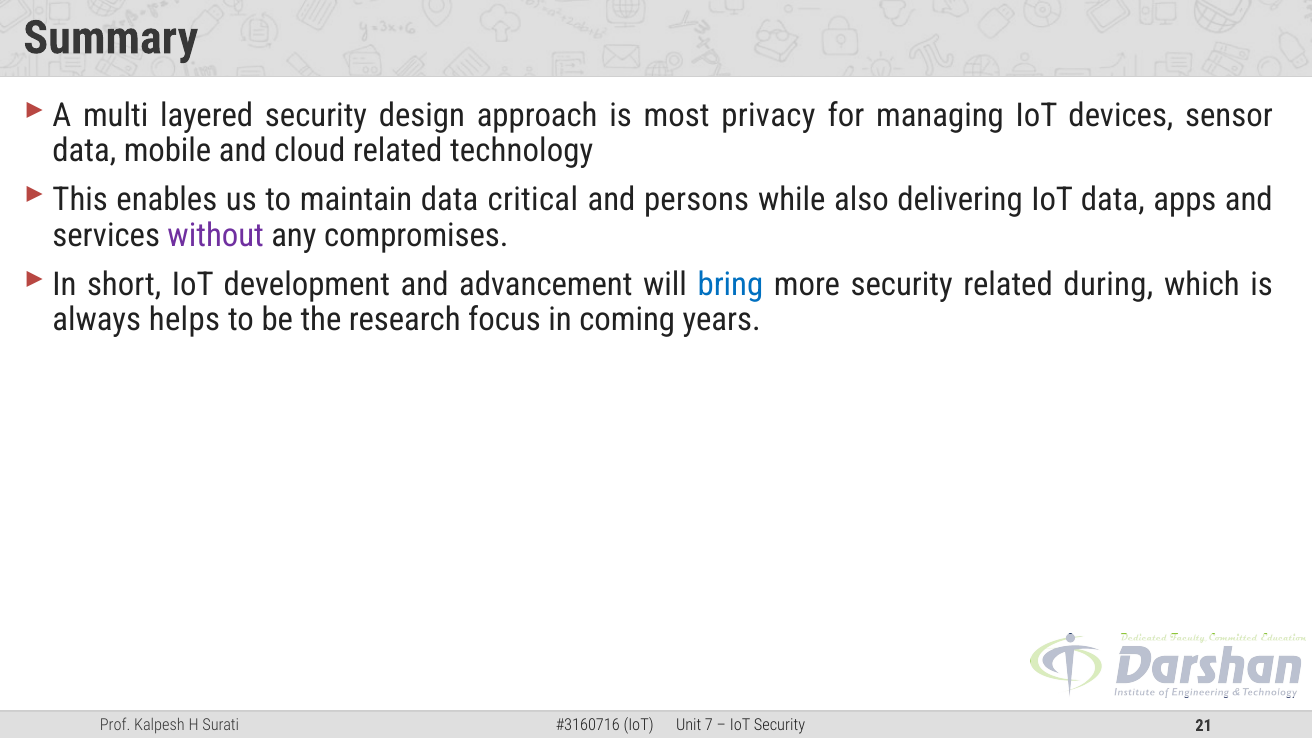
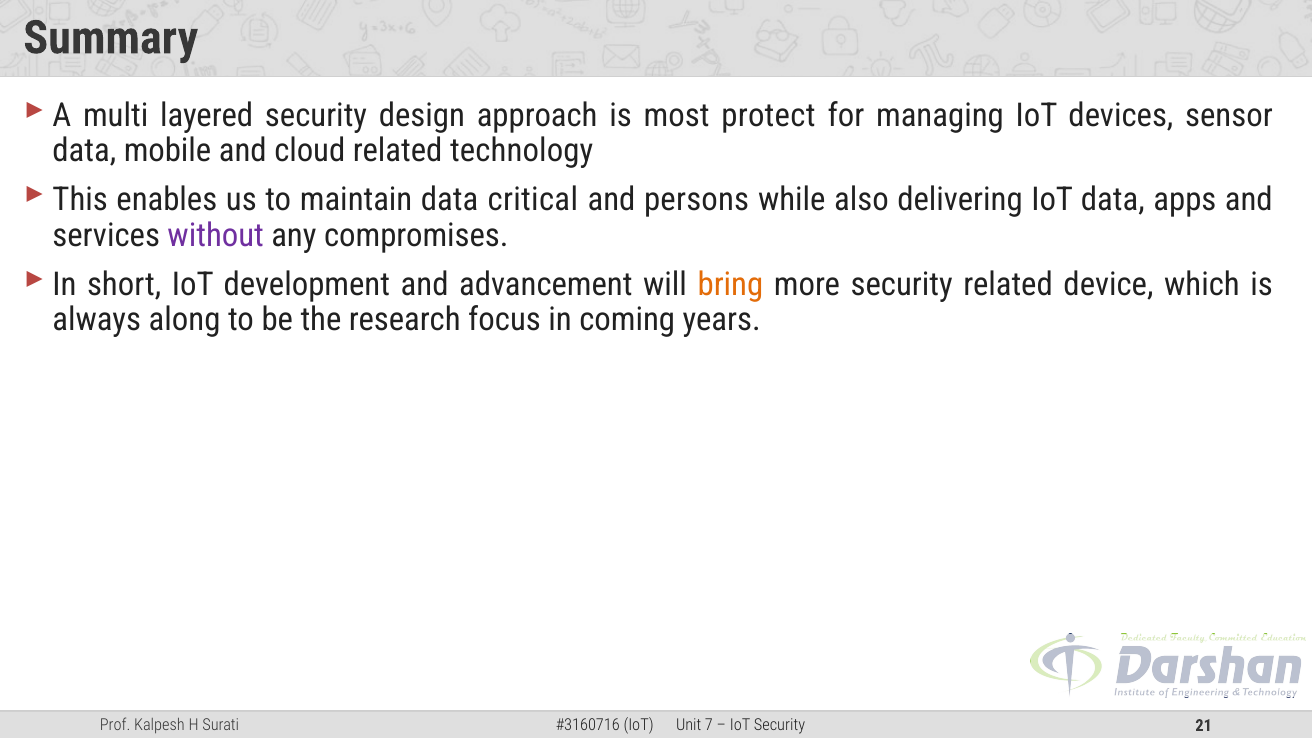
privacy: privacy -> protect
bring colour: blue -> orange
during: during -> device
helps: helps -> along
